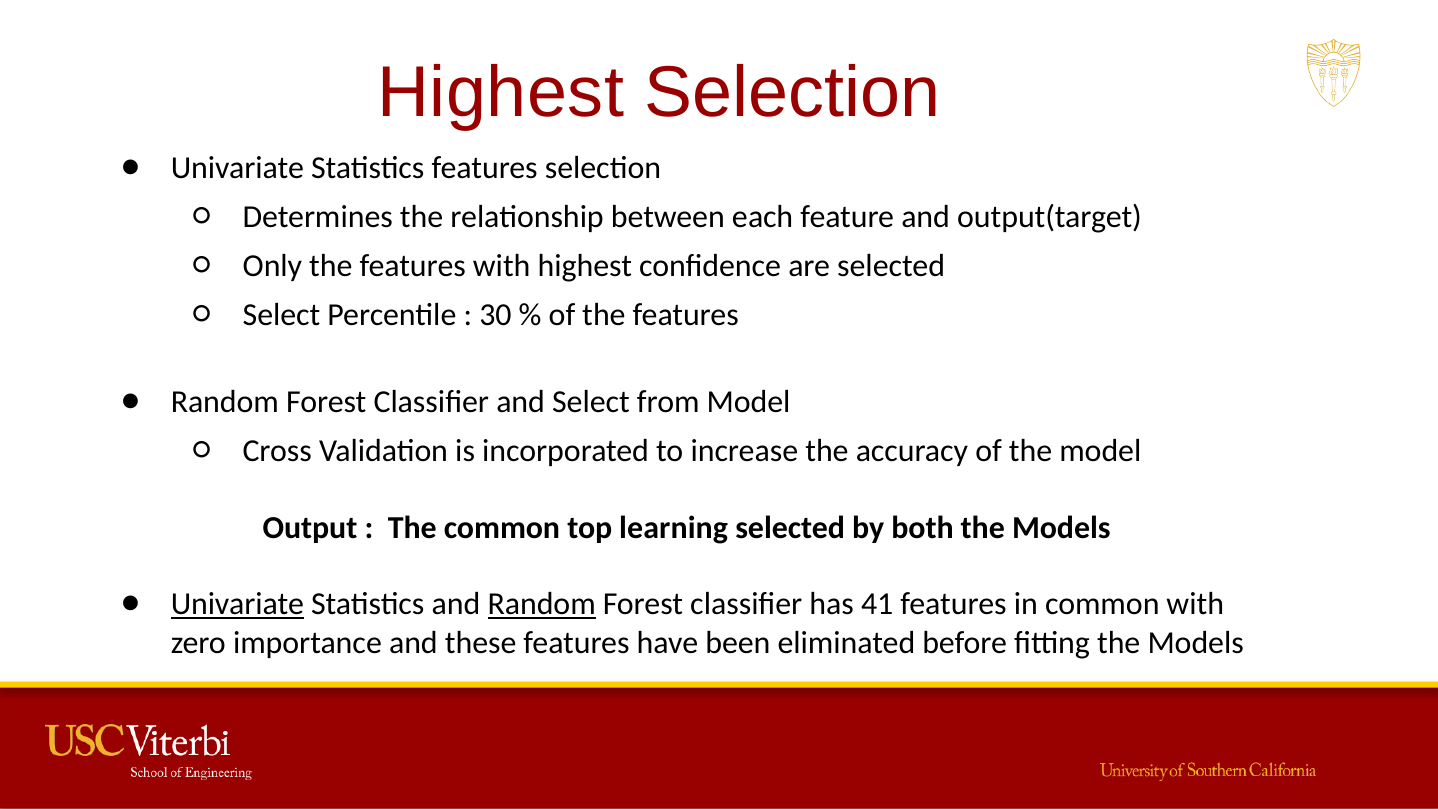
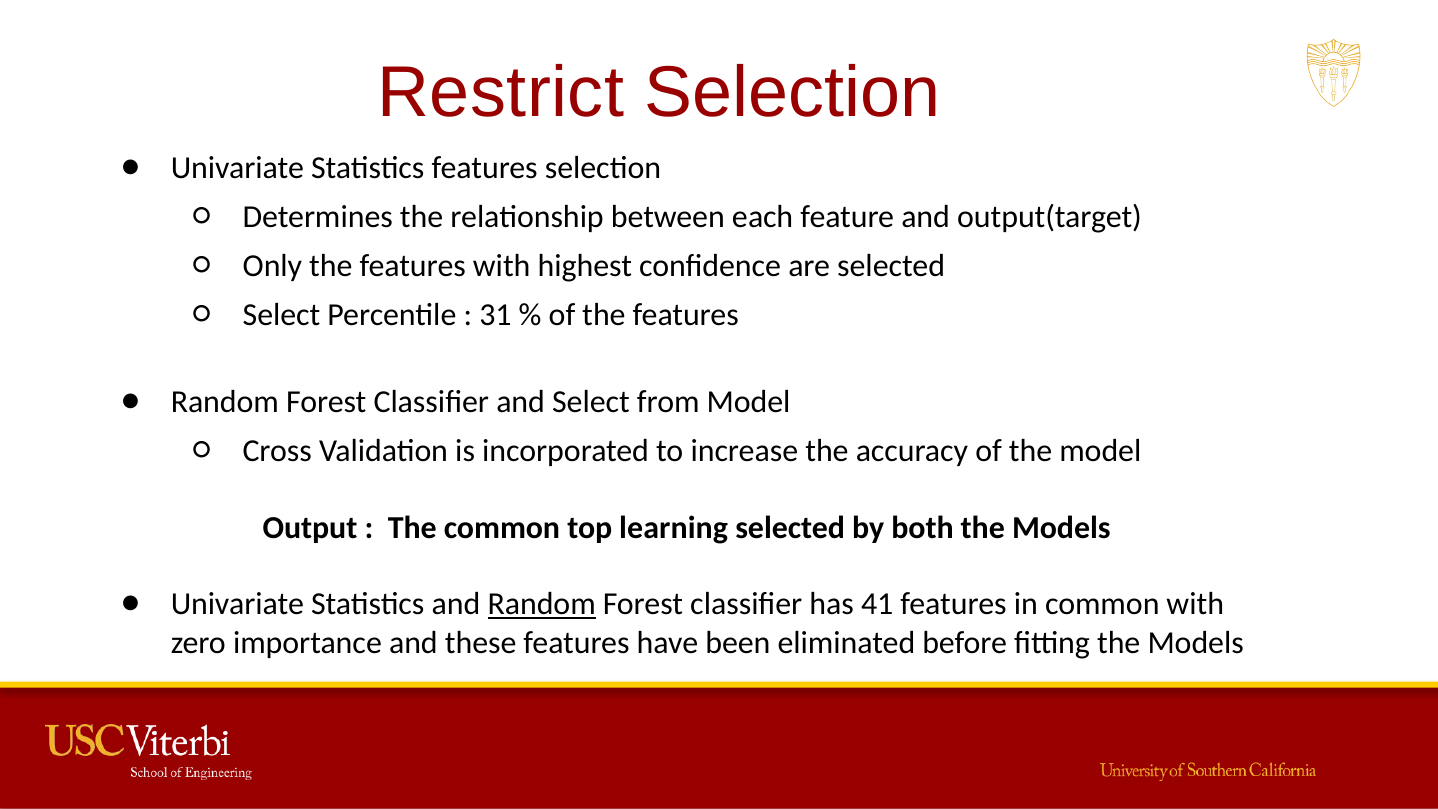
Highest at (501, 93): Highest -> Restrict
30: 30 -> 31
Univariate at (237, 604) underline: present -> none
